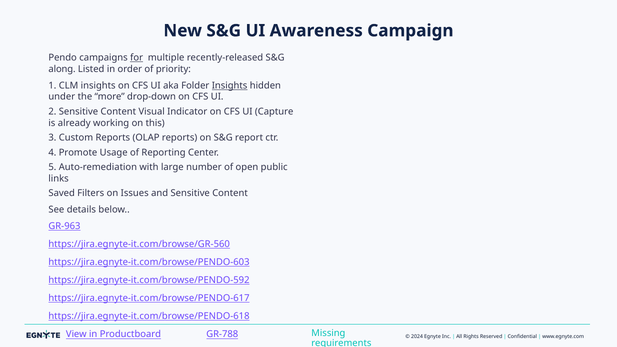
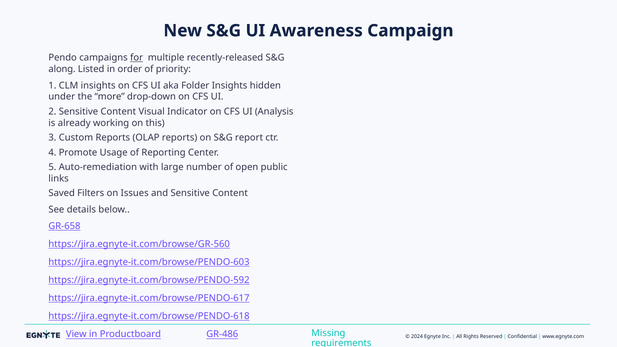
Insights at (230, 86) underline: present -> none
Capture: Capture -> Analysis
GR-963: GR-963 -> GR-658
GR-788: GR-788 -> GR-486
